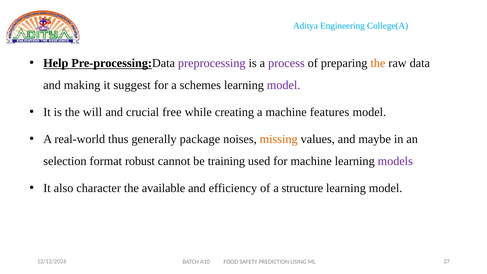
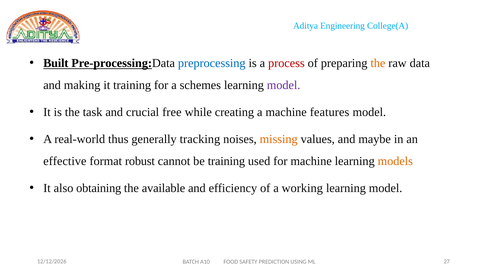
Help: Help -> Built
preprocessing colour: purple -> blue
process colour: purple -> red
it suggest: suggest -> training
will: will -> task
package: package -> tracking
selection: selection -> effective
models colour: purple -> orange
character: character -> obtaining
structure: structure -> working
